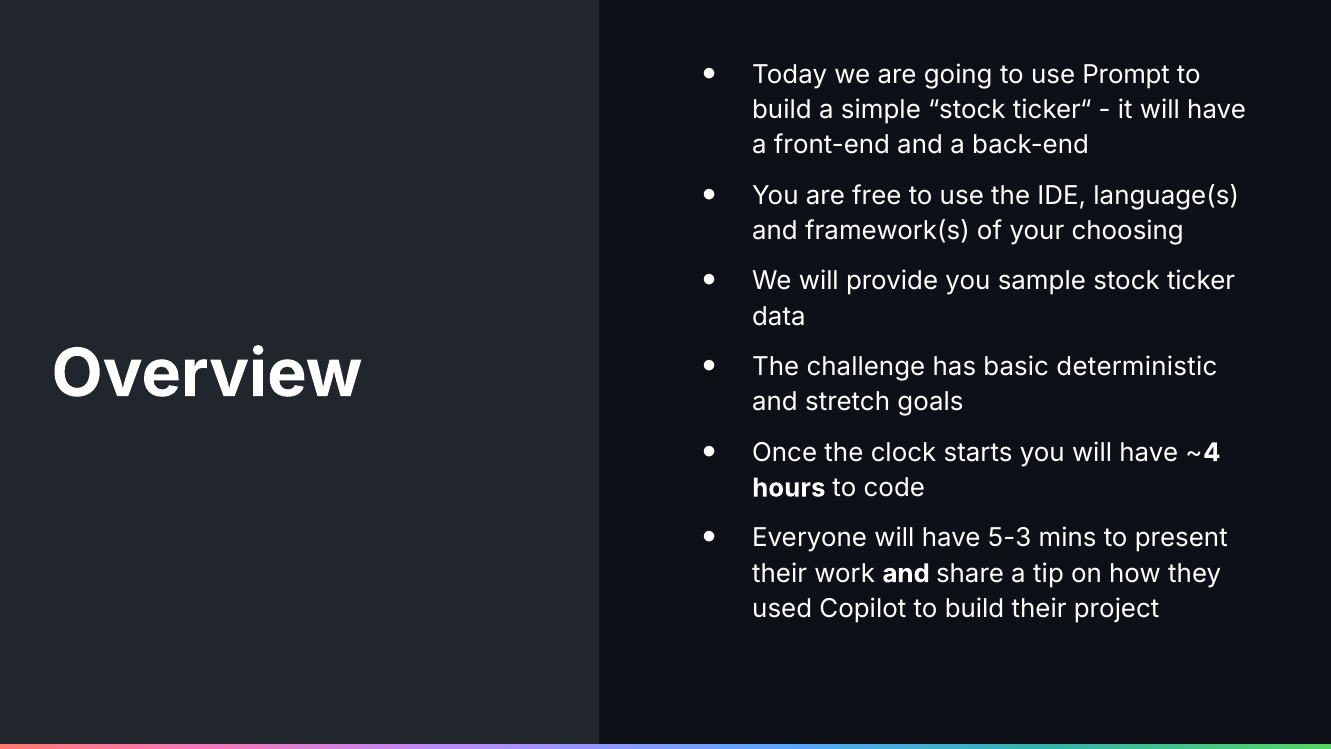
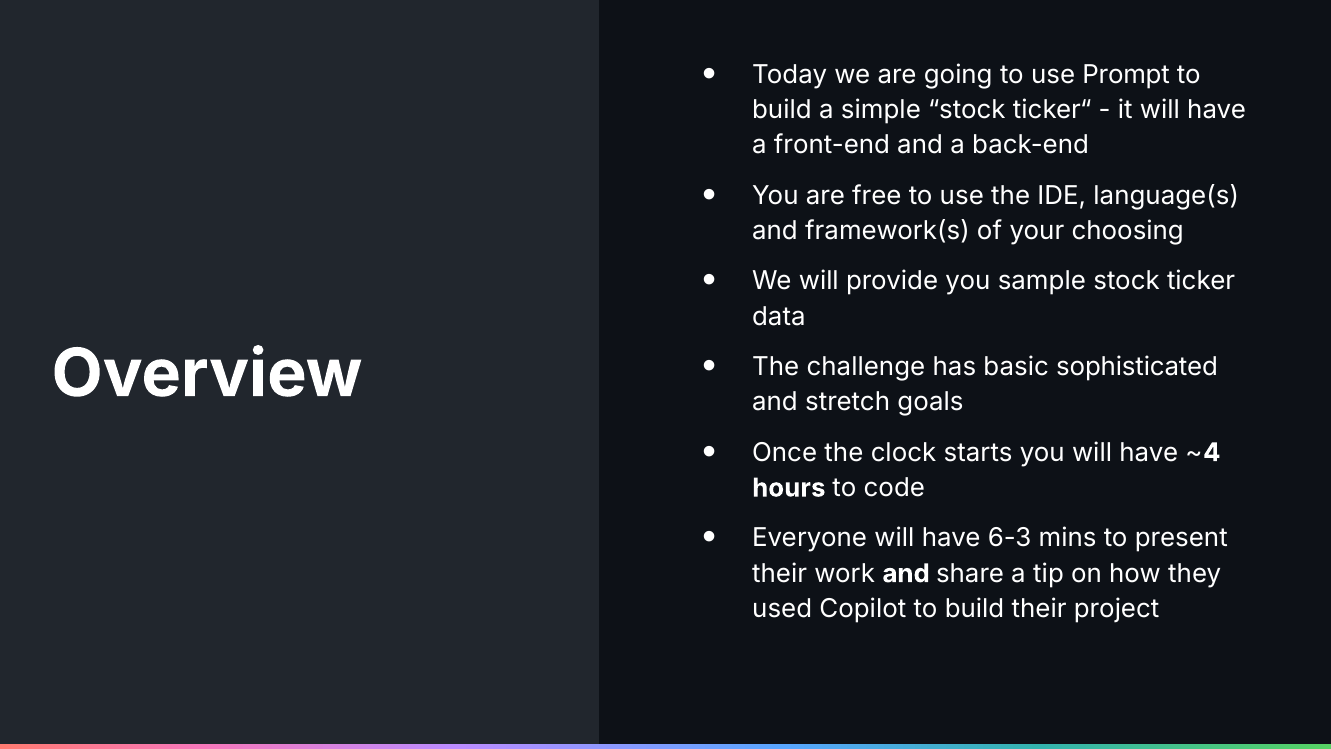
deterministic: deterministic -> sophisticated
5-3: 5-3 -> 6-3
